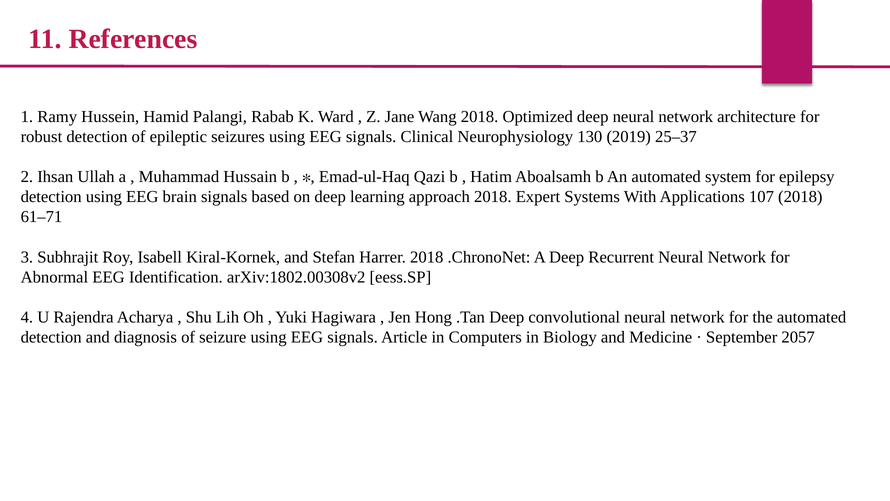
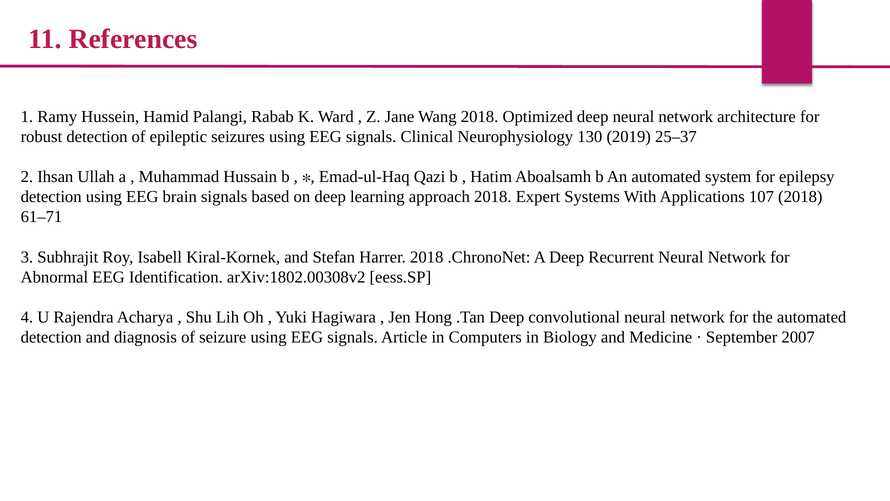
2057: 2057 -> 2007
